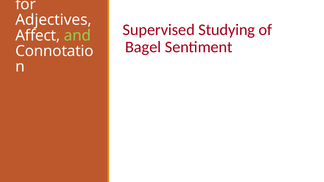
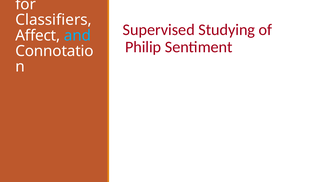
Adjectives: Adjectives -> Classifiers
and colour: light green -> light blue
Bagel: Bagel -> Philip
